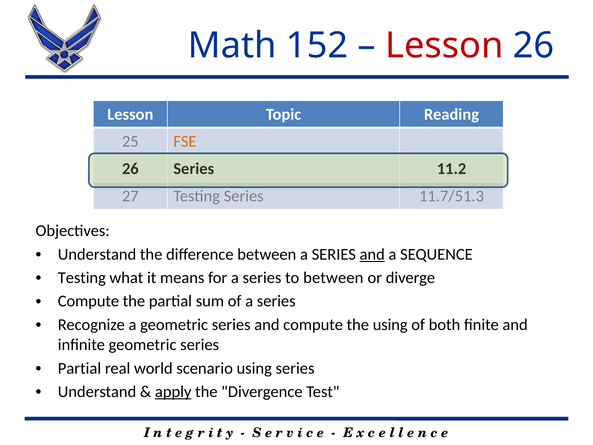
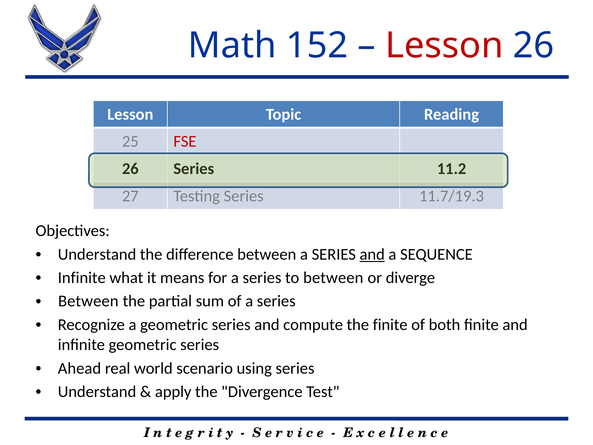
FSE colour: orange -> red
11.7/51.3: 11.7/51.3 -> 11.7/19.3
Testing at (82, 278): Testing -> Infinite
Compute at (88, 301): Compute -> Between
the using: using -> finite
Partial at (80, 368): Partial -> Ahead
apply underline: present -> none
